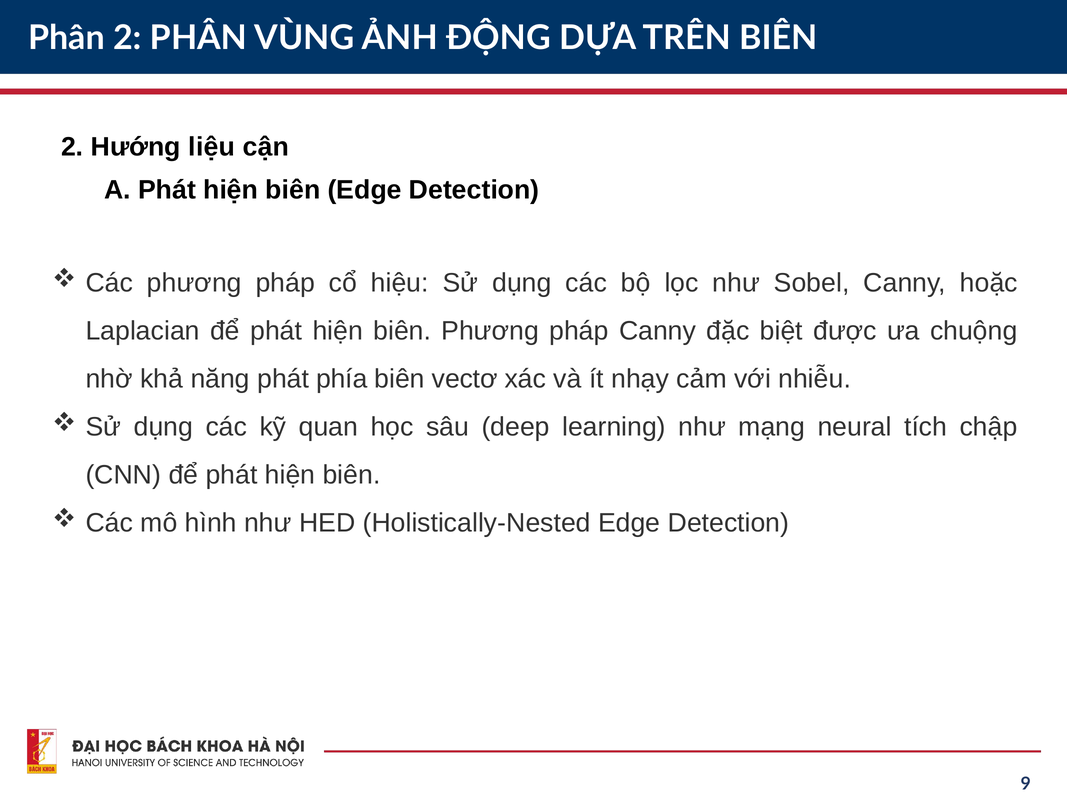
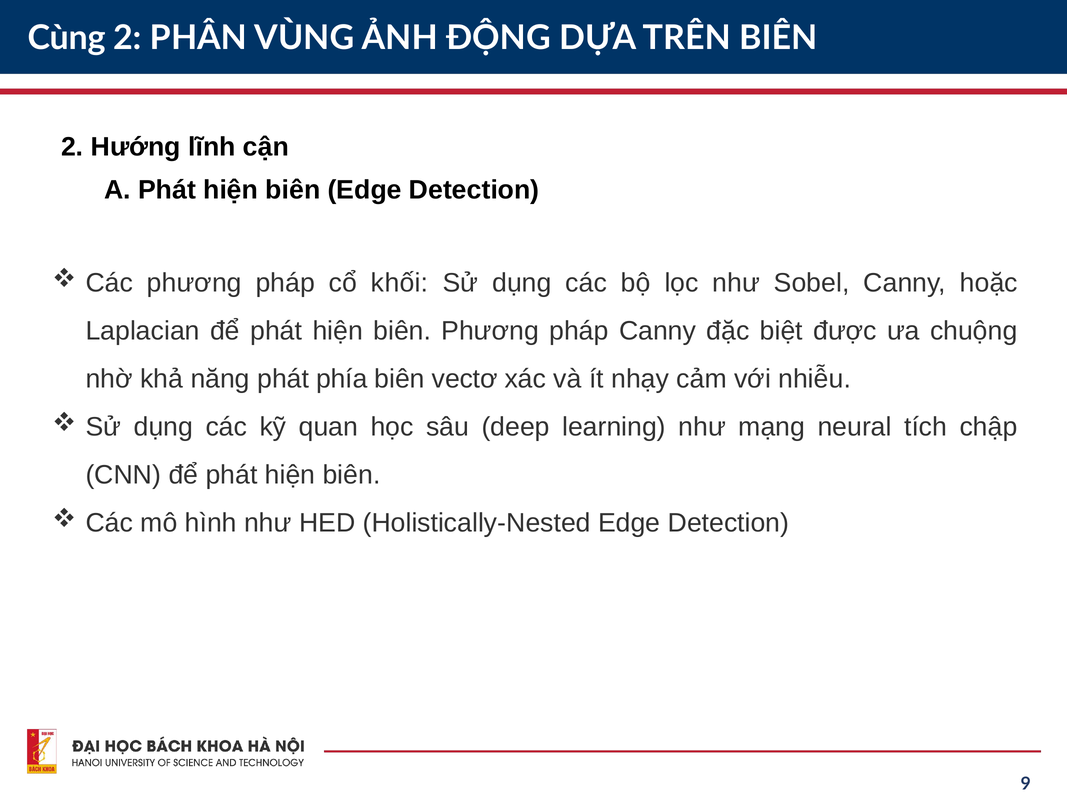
Phân at (66, 38): Phân -> Cùng
liệu: liệu -> lĩnh
hiệu: hiệu -> khối
